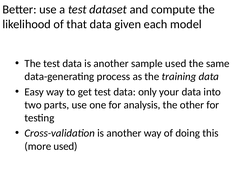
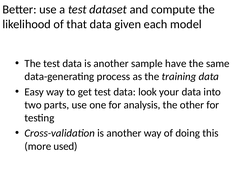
sample used: used -> have
only: only -> look
